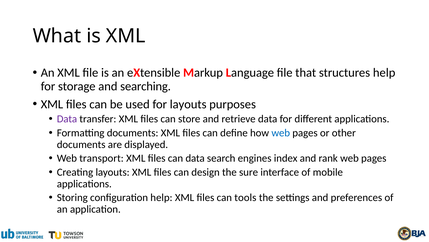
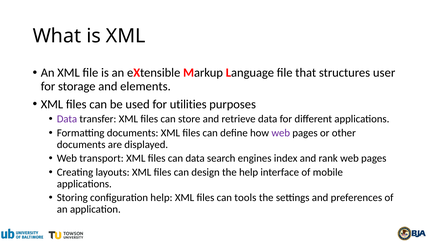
structures help: help -> user
searching: searching -> elements
for layouts: layouts -> utilities
web at (281, 133) colour: blue -> purple
the sure: sure -> help
